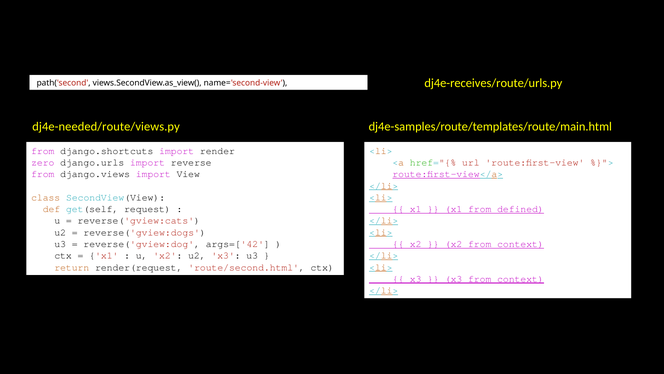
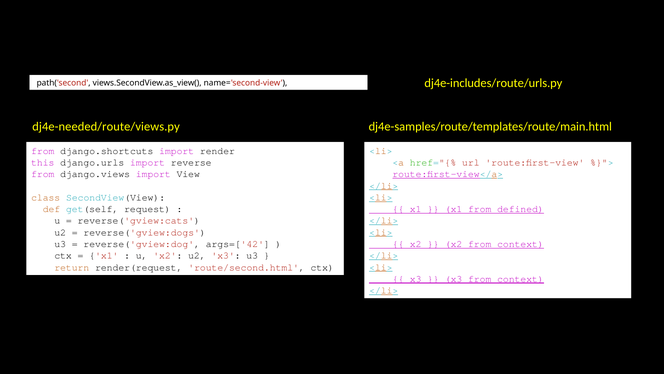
dj4e-receives/route/urls.py: dj4e-receives/route/urls.py -> dj4e-includes/route/urls.py
zero: zero -> this
